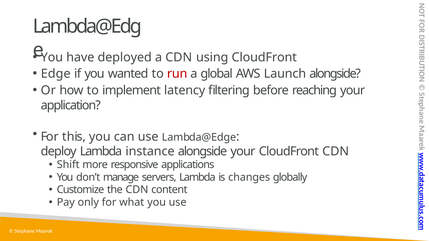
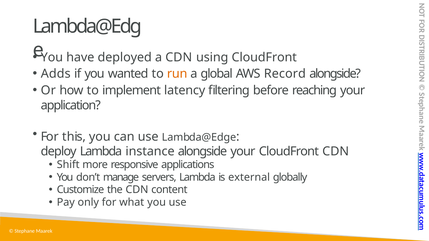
Edge: Edge -> Adds
run colour: red -> orange
Launch: Launch -> Record
changes: changes -> external
